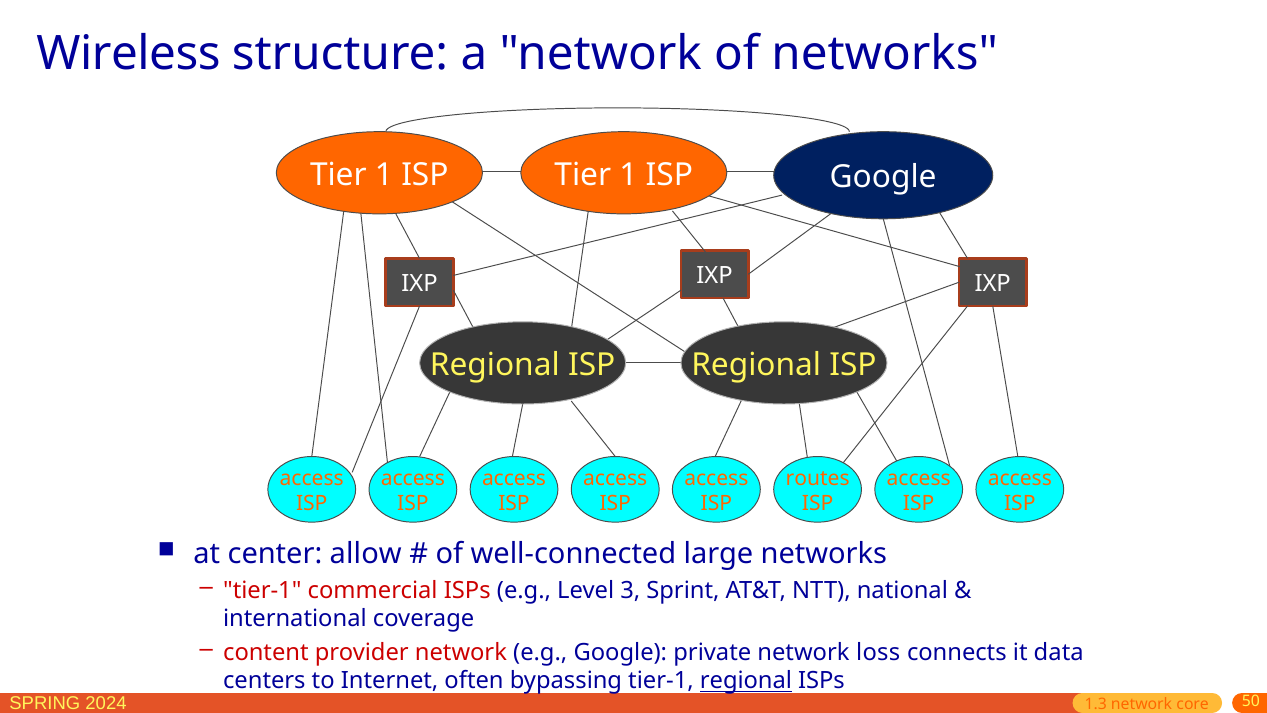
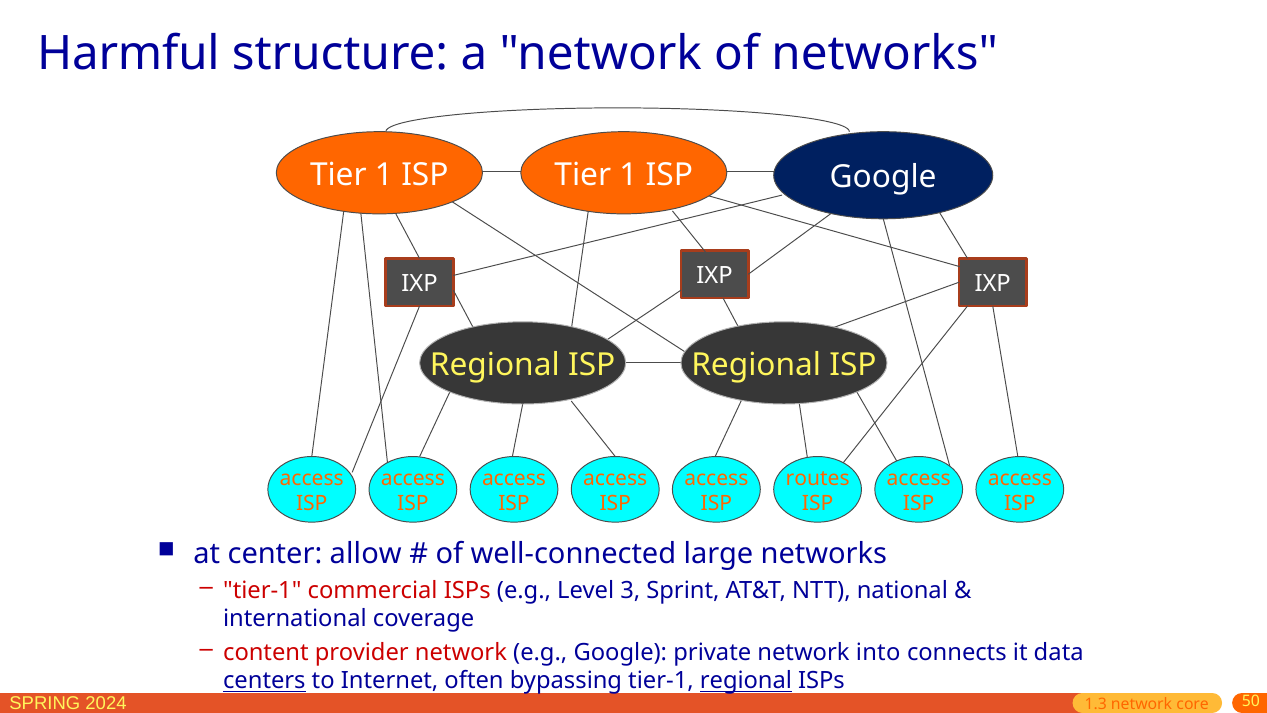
Wireless: Wireless -> Harmful
loss: loss -> into
centers underline: none -> present
